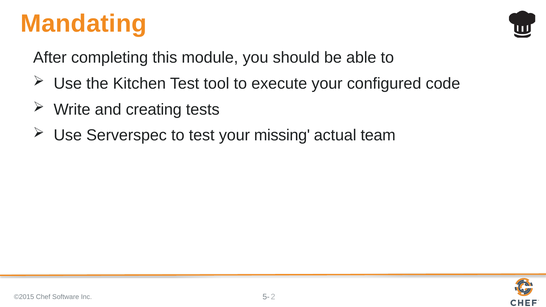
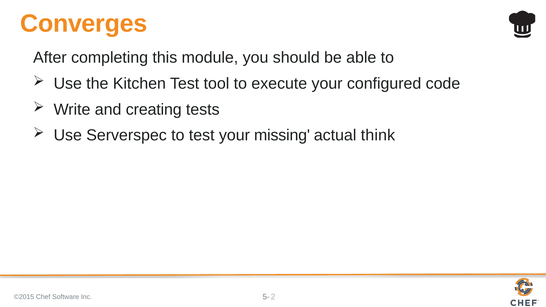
Mandating: Mandating -> Converges
team: team -> think
